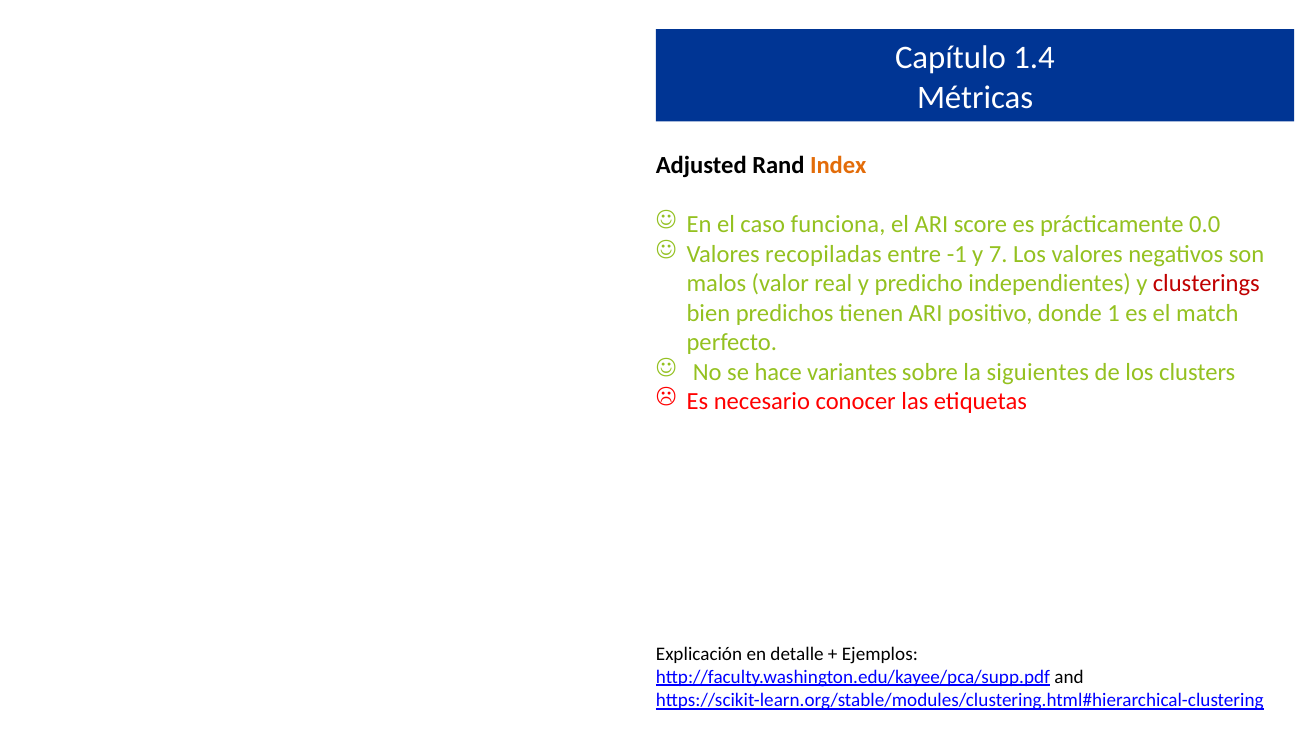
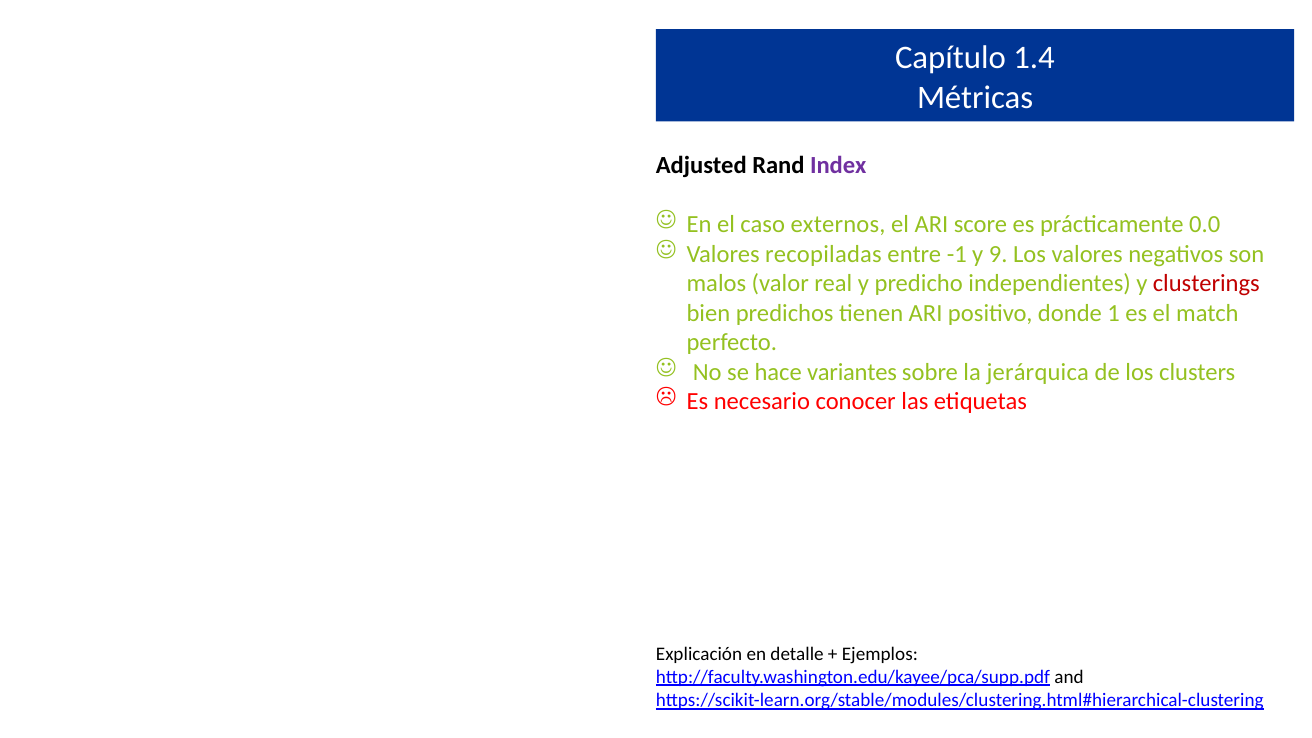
Index colour: orange -> purple
funciona: funciona -> externos
7: 7 -> 9
siguientes: siguientes -> jerárquica
